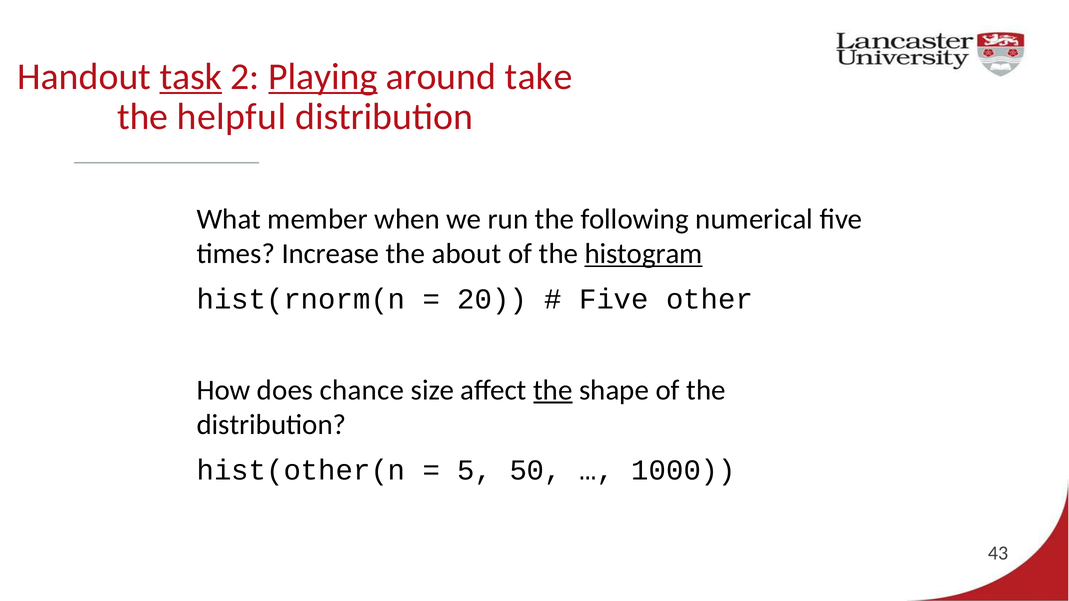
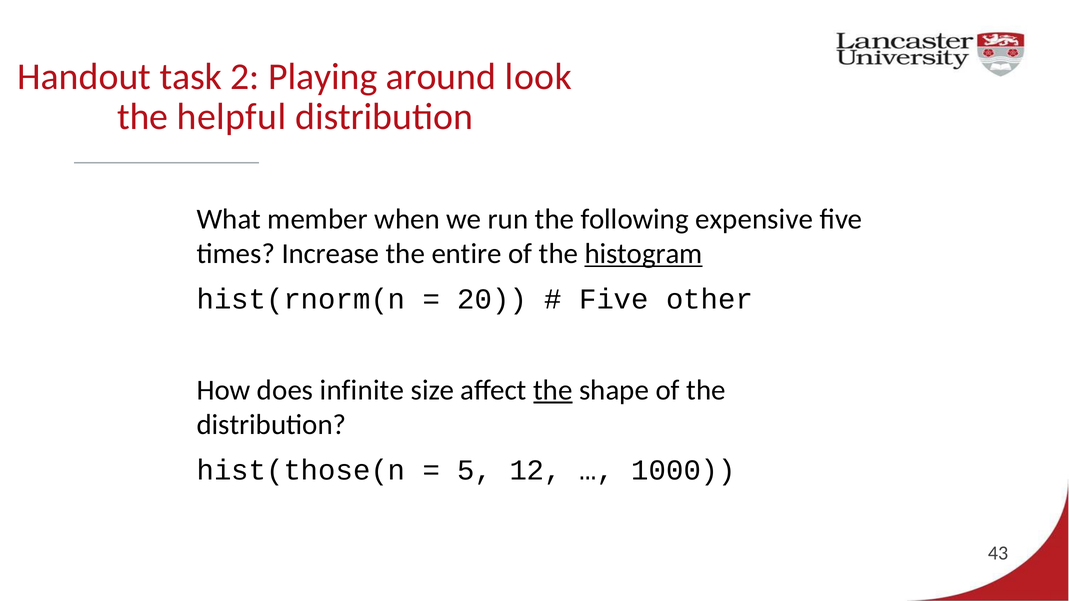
task underline: present -> none
Playing underline: present -> none
take: take -> look
numerical: numerical -> expensive
about: about -> entire
chance: chance -> infinite
hist(other(n: hist(other(n -> hist(those(n
50: 50 -> 12
